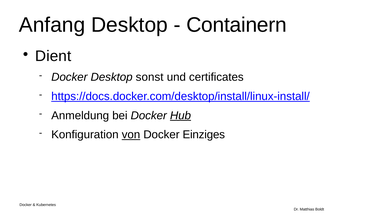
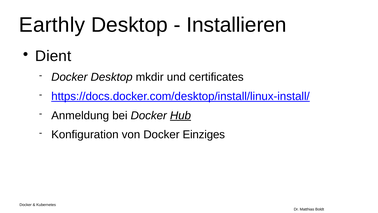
Anfang: Anfang -> Earthly
Containern: Containern -> Installieren
sonst: sonst -> mkdir
von underline: present -> none
